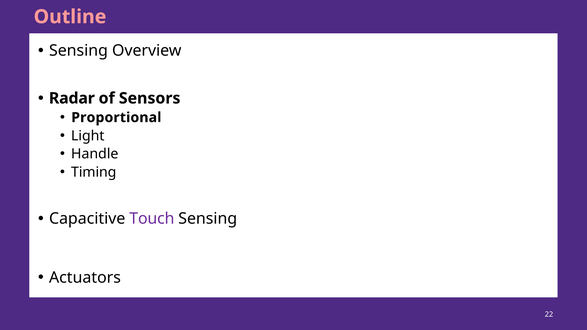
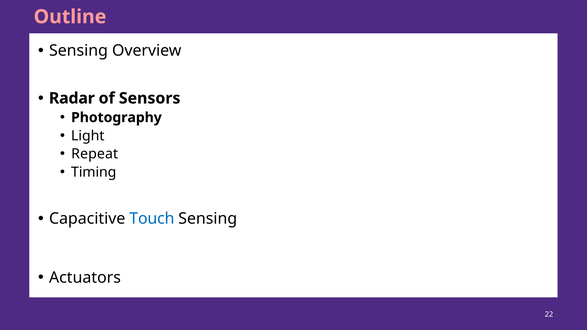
Proportional: Proportional -> Photography
Handle: Handle -> Repeat
Touch colour: purple -> blue
